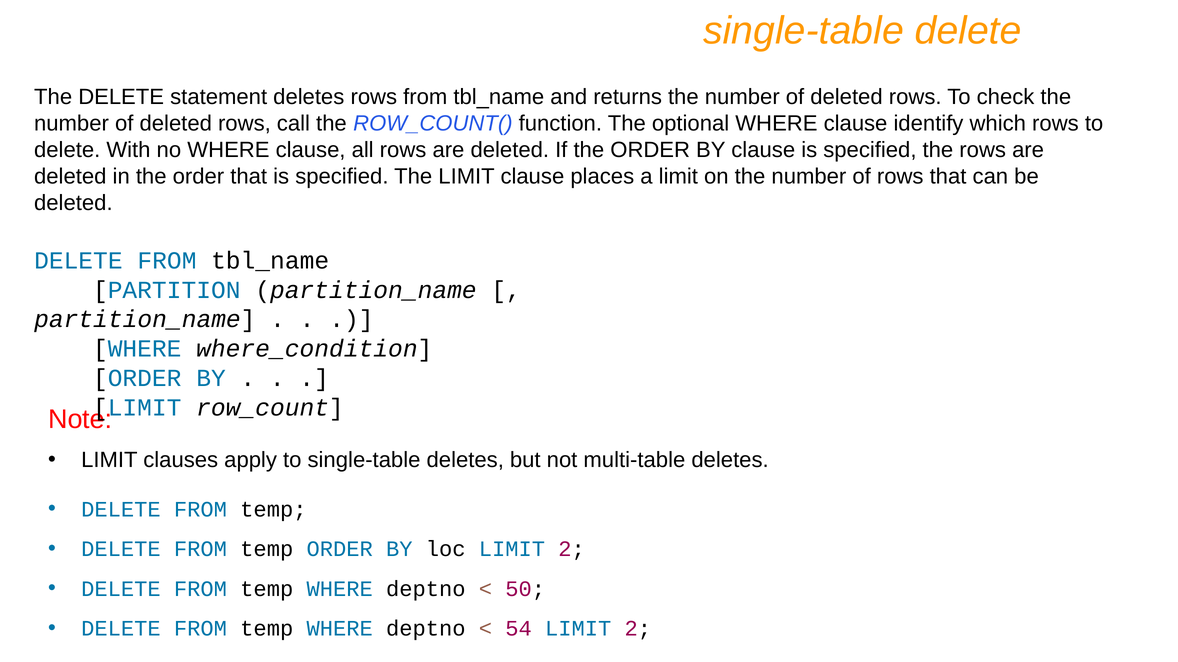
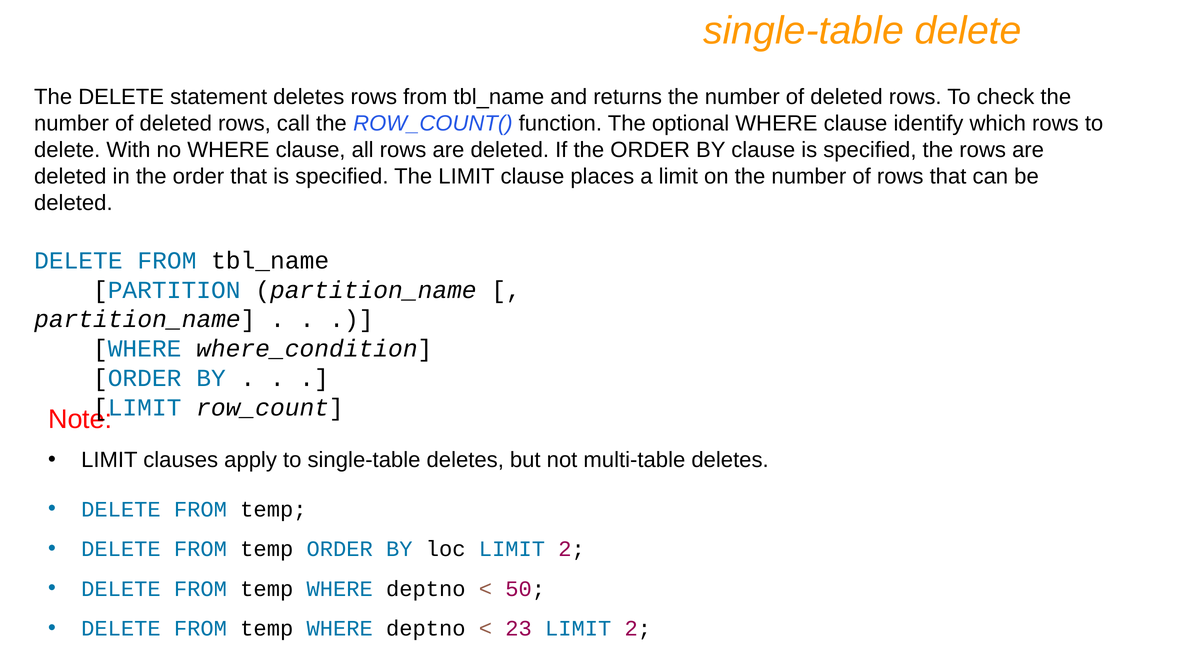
54: 54 -> 23
